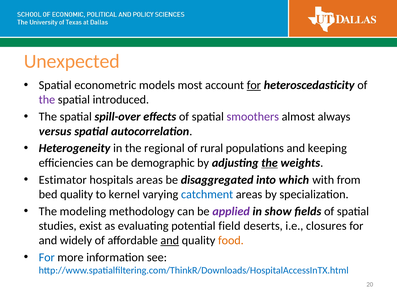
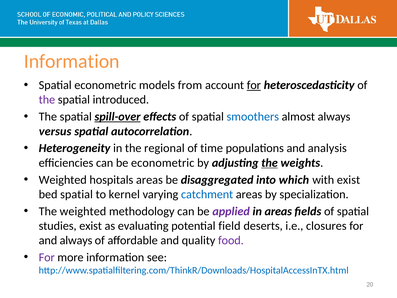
Unexpected at (72, 61): Unexpected -> Information
most: most -> from
spill-over underline: none -> present
smoothers colour: purple -> blue
rural: rural -> time
keeping: keeping -> analysis
be demographic: demographic -> econometric
Estimator at (63, 180): Estimator -> Weighted
with from: from -> exist
bed quality: quality -> spatial
The modeling: modeling -> weighted
in show: show -> areas
and widely: widely -> always
and at (170, 240) underline: present -> none
food colour: orange -> purple
For at (47, 257) colour: blue -> purple
